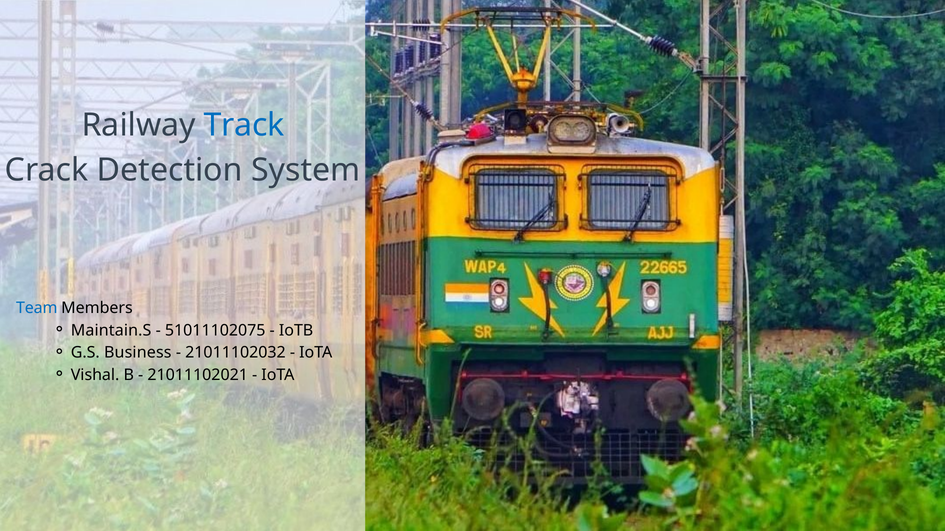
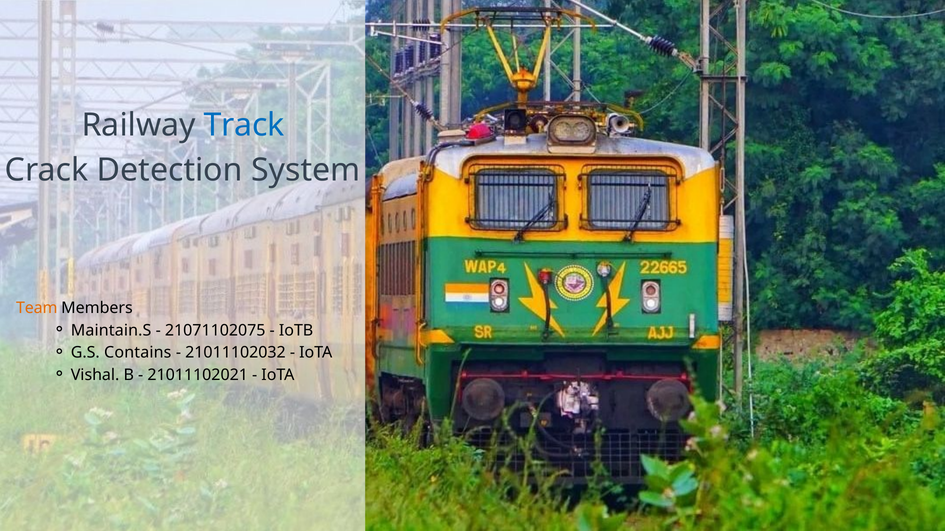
Team colour: blue -> orange
51011102075: 51011102075 -> 21071102075
Business: Business -> Contains
